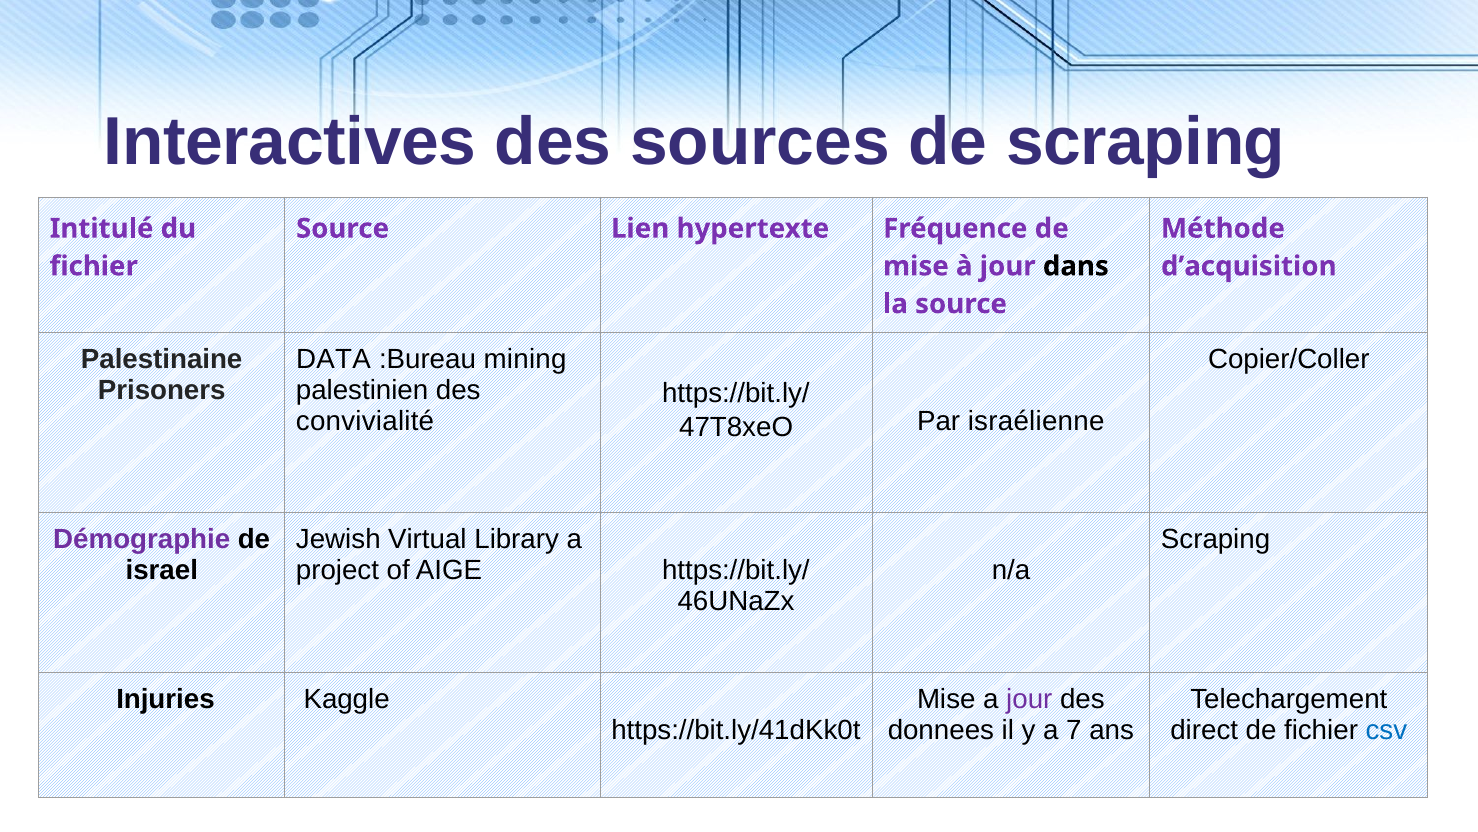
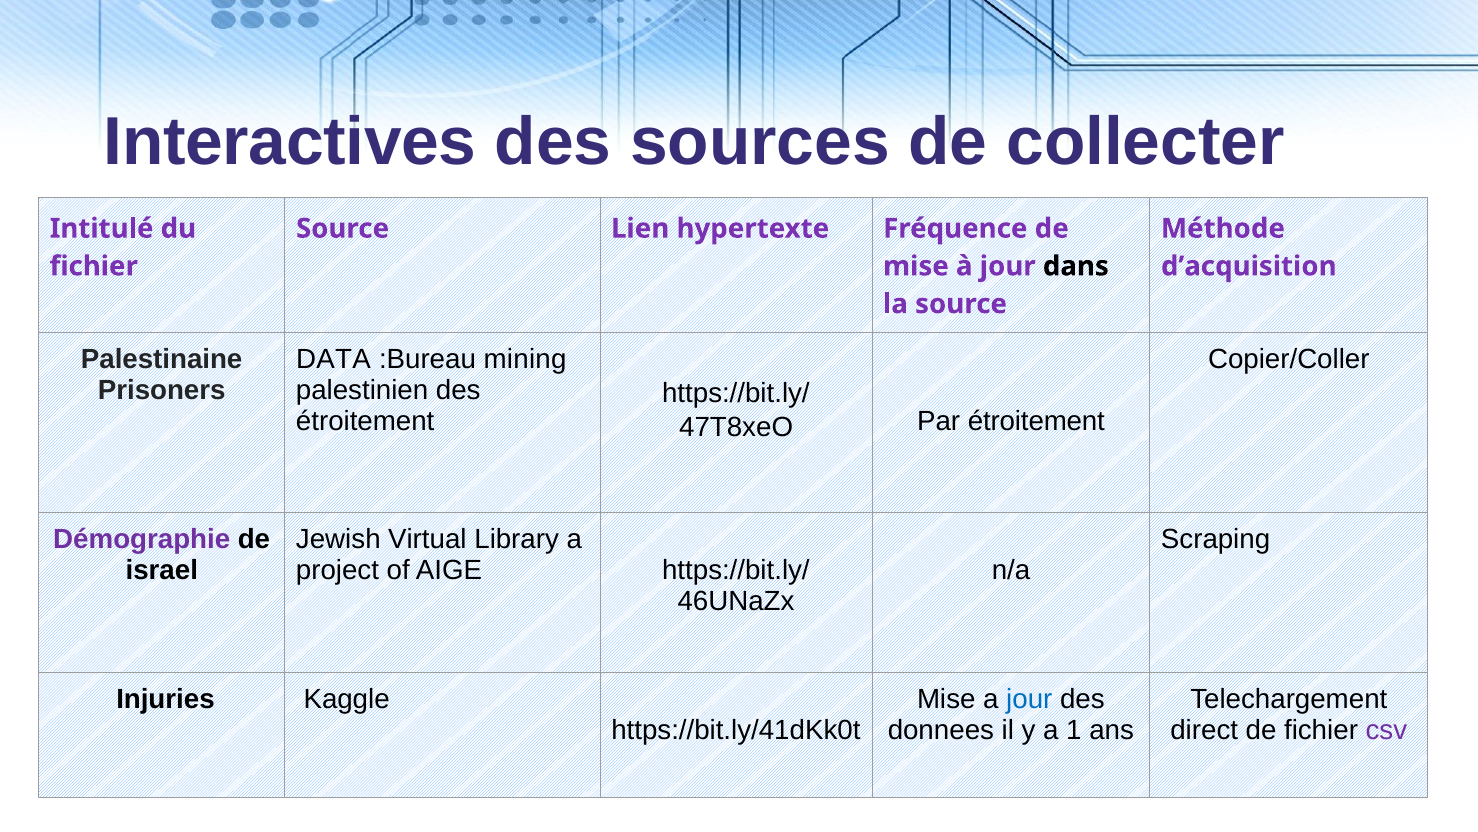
de scraping: scraping -> collecter
convivialité at (365, 421): convivialité -> étroitement
Par israélienne: israélienne -> étroitement
jour at (1029, 699) colour: purple -> blue
7: 7 -> 1
csv colour: blue -> purple
